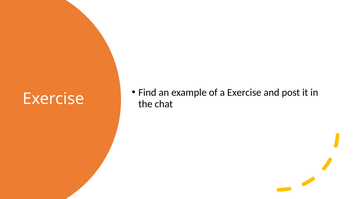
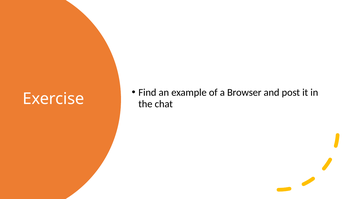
a Exercise: Exercise -> Browser
